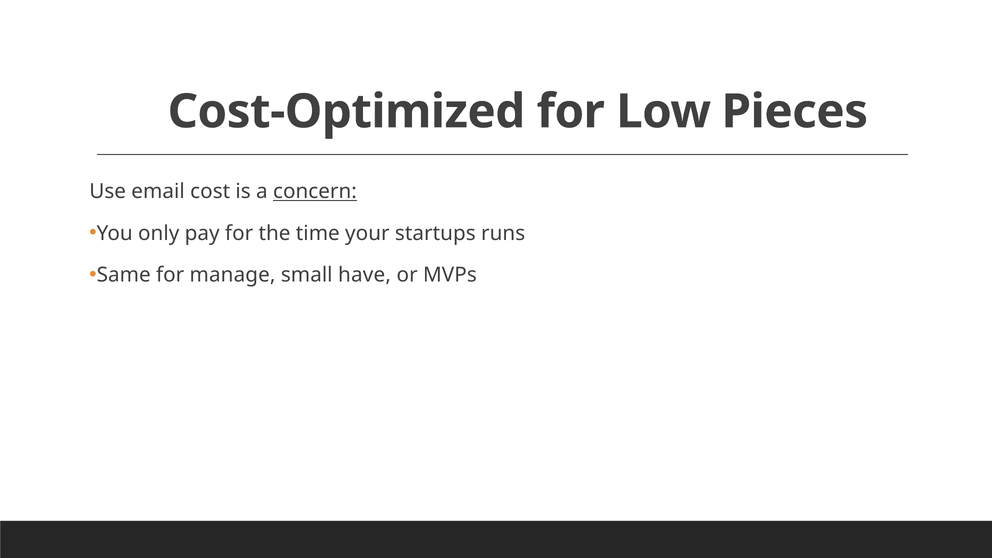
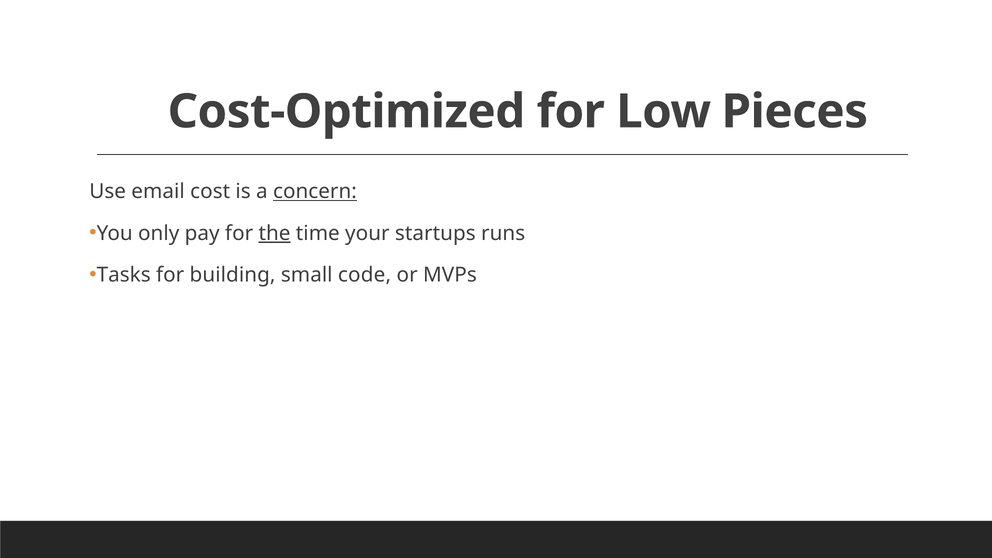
the underline: none -> present
Same: Same -> Tasks
manage: manage -> building
have: have -> code
